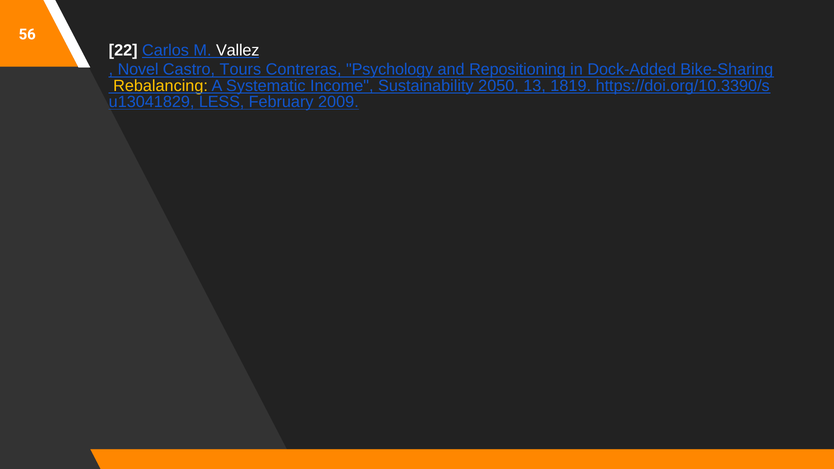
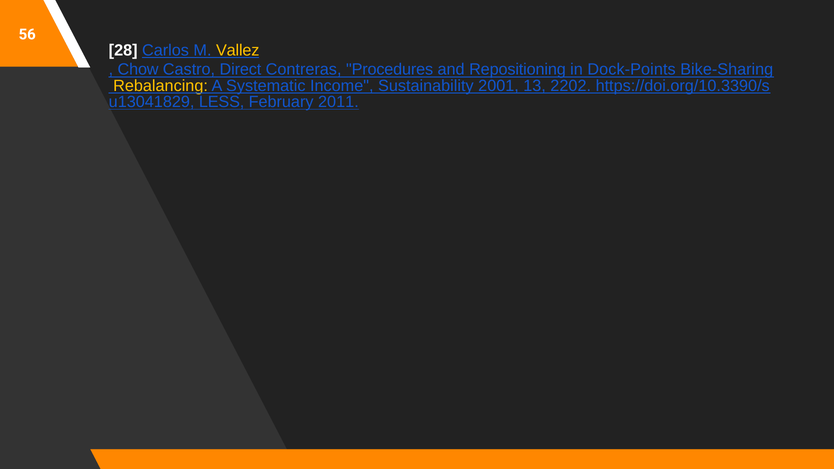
22: 22 -> 28
Vallez colour: white -> yellow
Novel: Novel -> Chow
Tours: Tours -> Direct
Psychology: Psychology -> Procedures
Dock-Added: Dock-Added -> Dock-Points
2050: 2050 -> 2001
1819: 1819 -> 2202
2009: 2009 -> 2011
